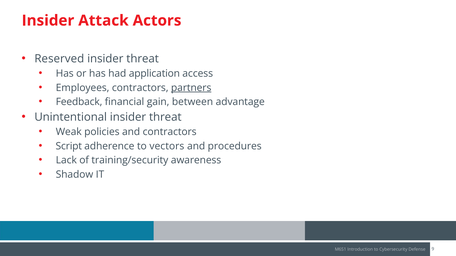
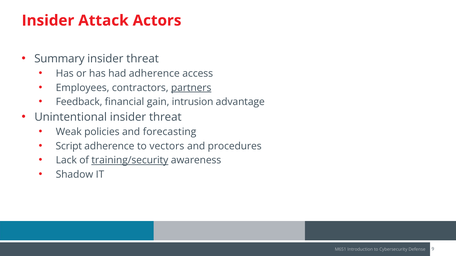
Reserved at (59, 59): Reserved -> Summary
had application: application -> adherence
between: between -> intrusion
and contractors: contractors -> forecasting
training/security underline: none -> present
